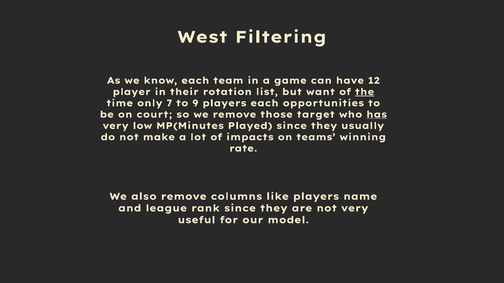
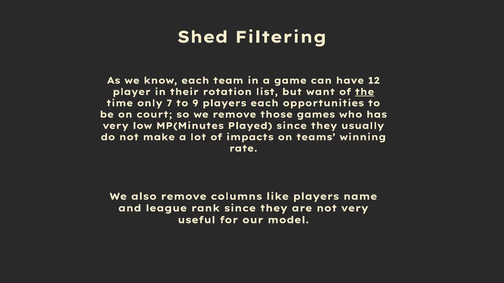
West: West -> Shed
target: target -> games
has underline: present -> none
